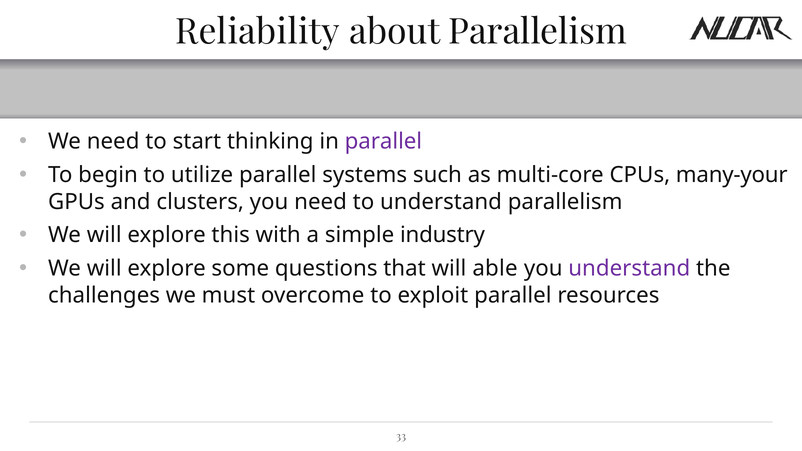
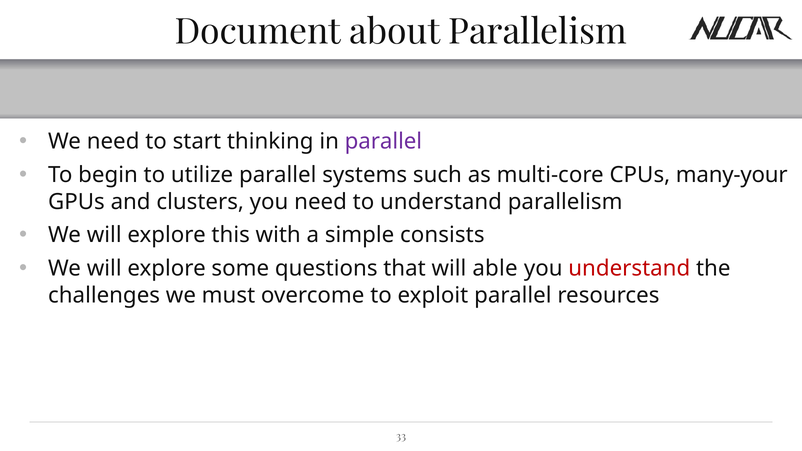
Reliability: Reliability -> Document
industry: industry -> consists
understand at (629, 269) colour: purple -> red
